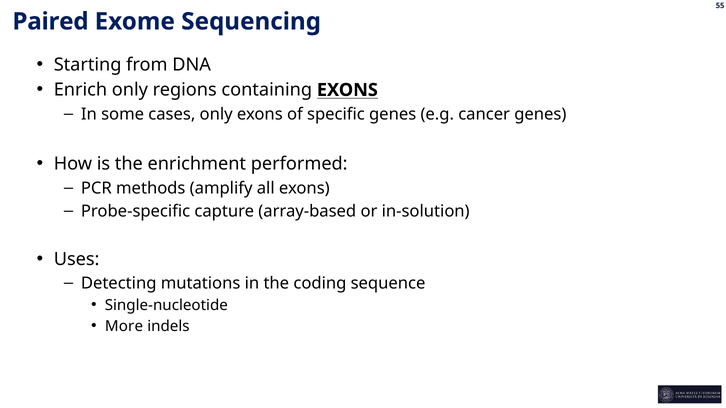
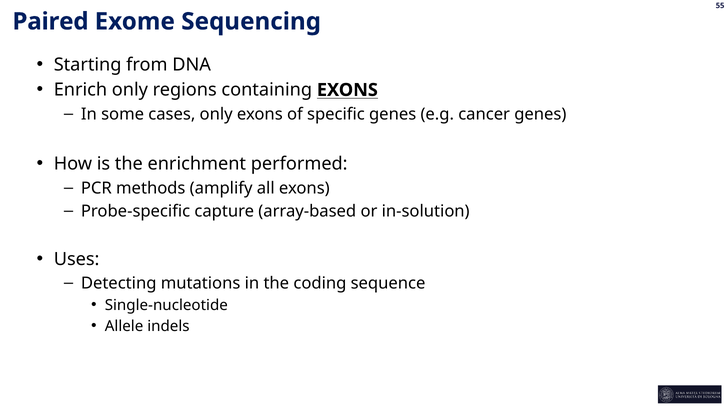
More: More -> Allele
